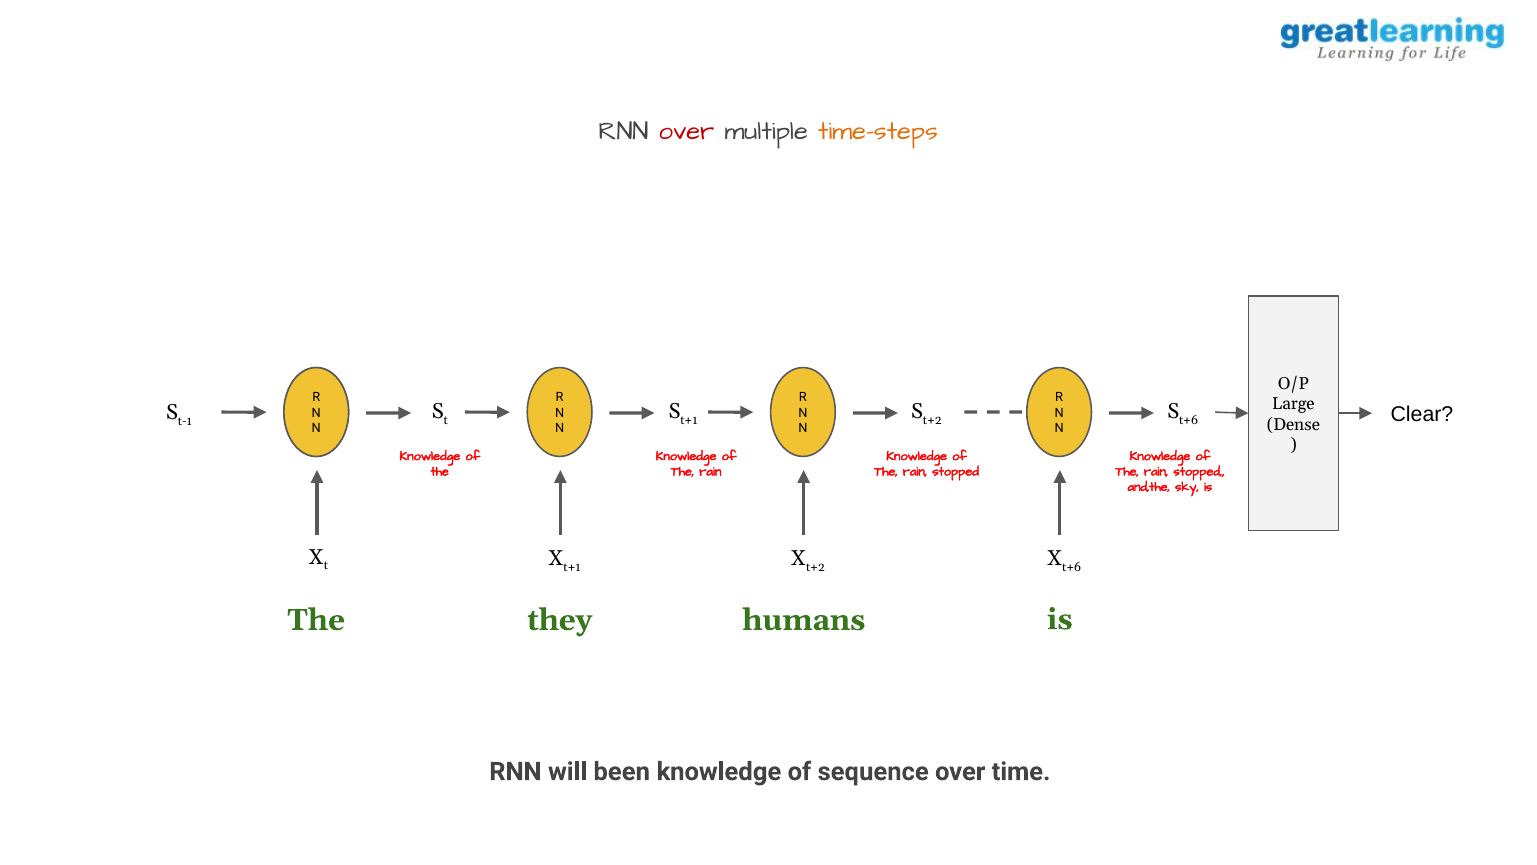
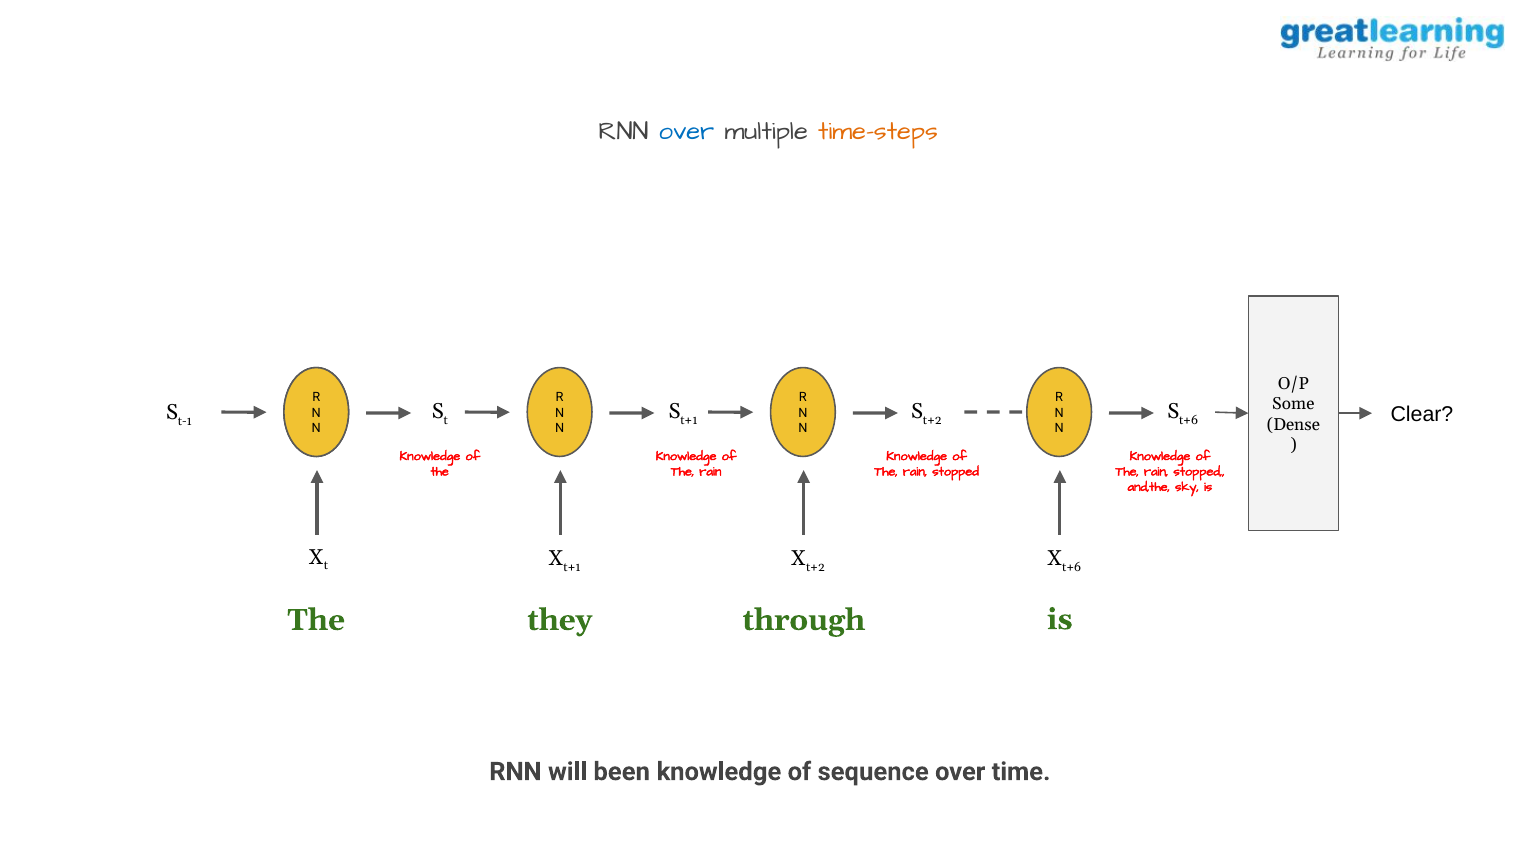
over at (687, 131) colour: red -> blue
Large: Large -> Some
humans: humans -> through
